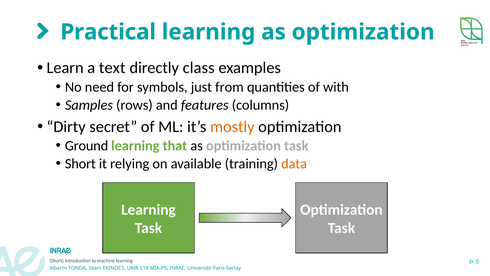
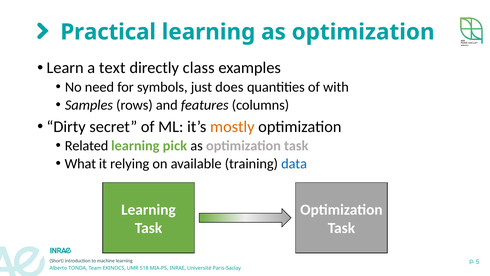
from: from -> does
Ground: Ground -> Related
that: that -> pick
Short at (80, 163): Short -> What
data colour: orange -> blue
